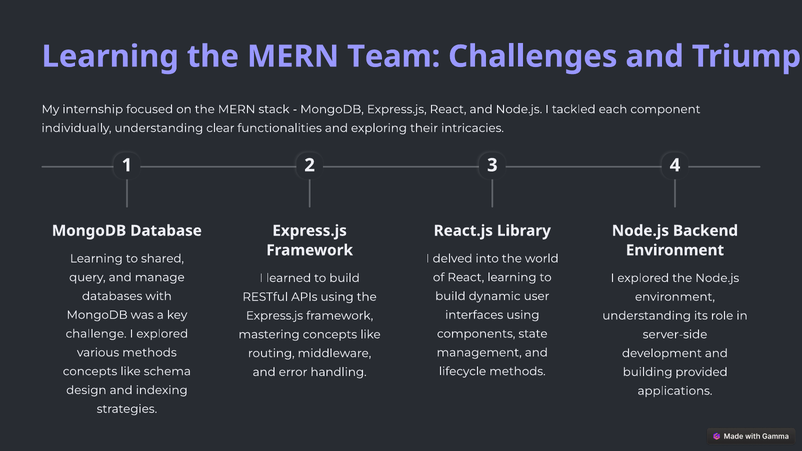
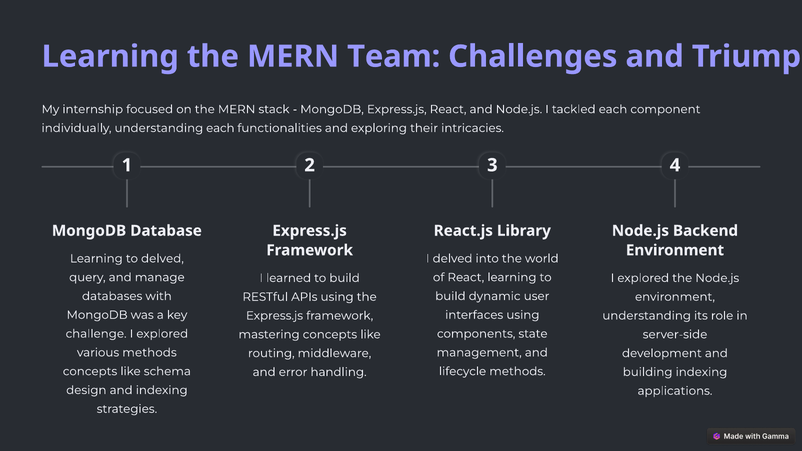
understanding clear: clear -> each
to shared: shared -> delved
building provided: provided -> indexing
